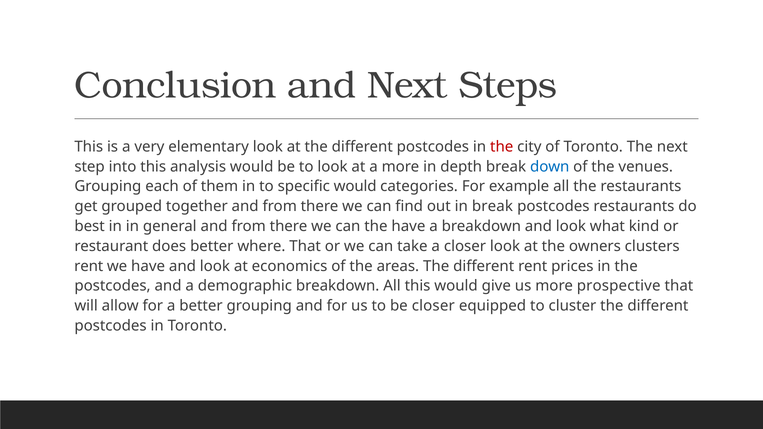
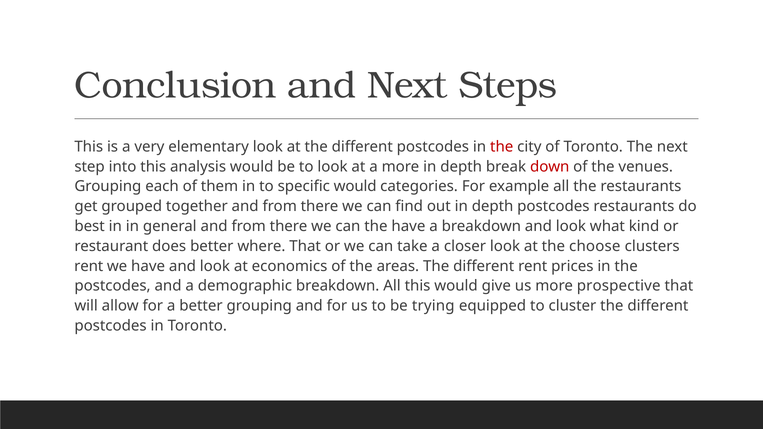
down colour: blue -> red
out in break: break -> depth
owners: owners -> choose
be closer: closer -> trying
